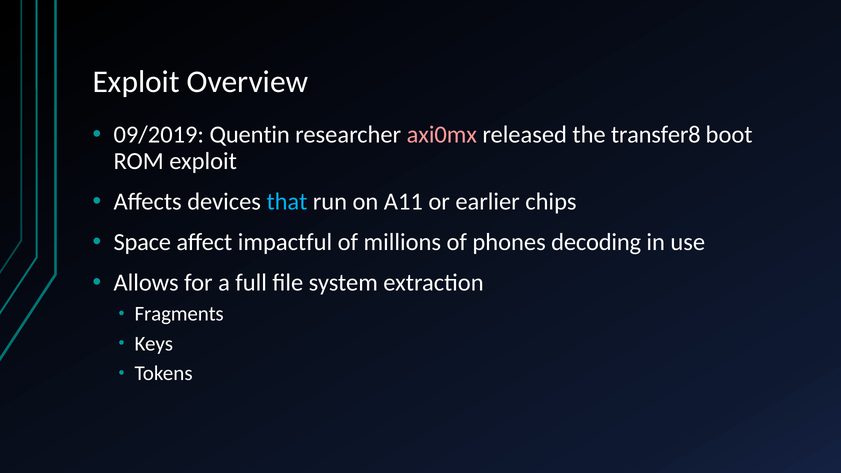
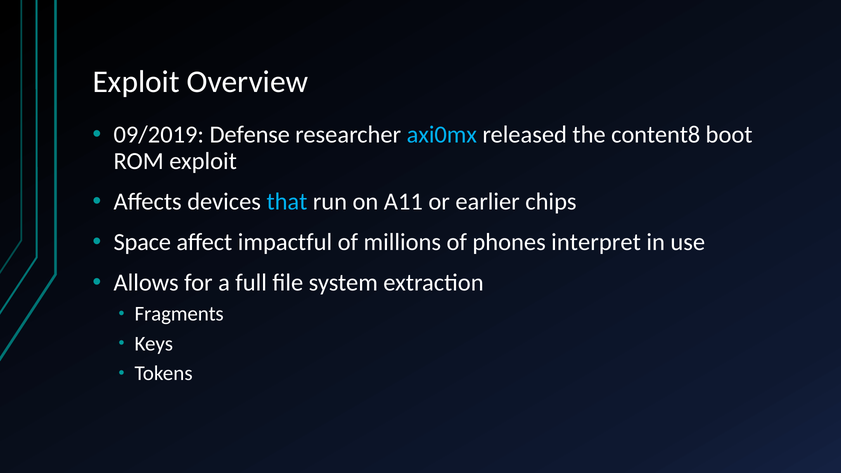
Quentin: Quentin -> Defense
axi0mx colour: pink -> light blue
transfer8: transfer8 -> content8
decoding: decoding -> interpret
